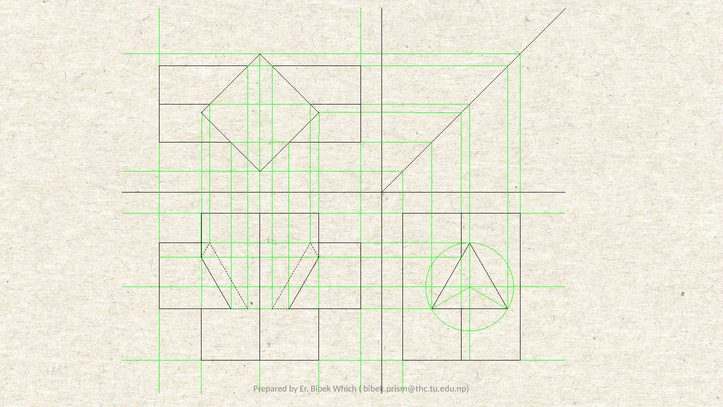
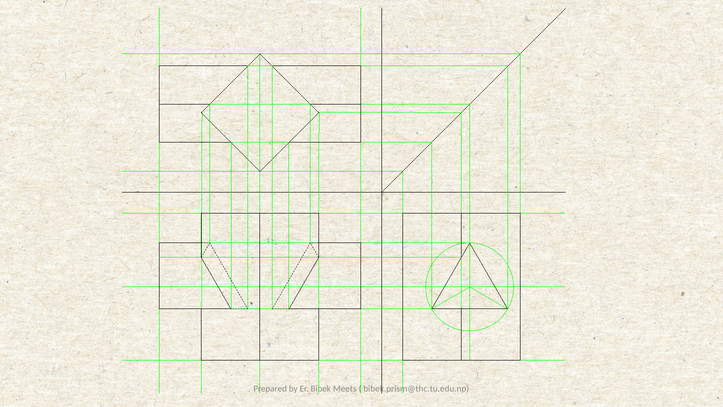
Which: Which -> Meets
